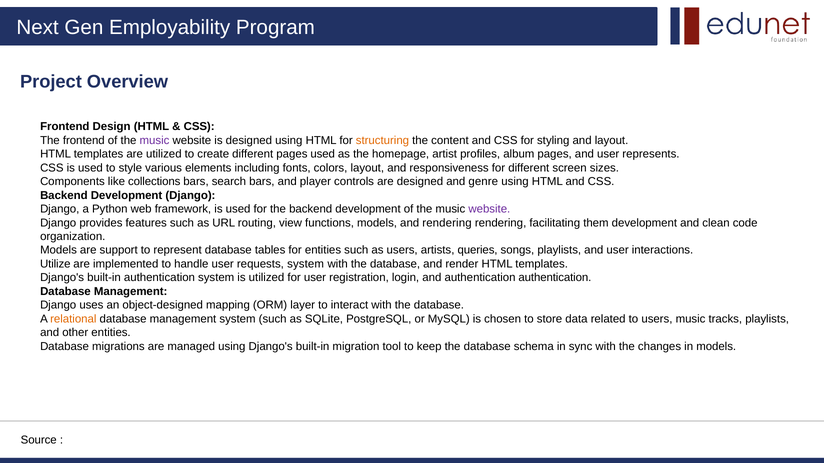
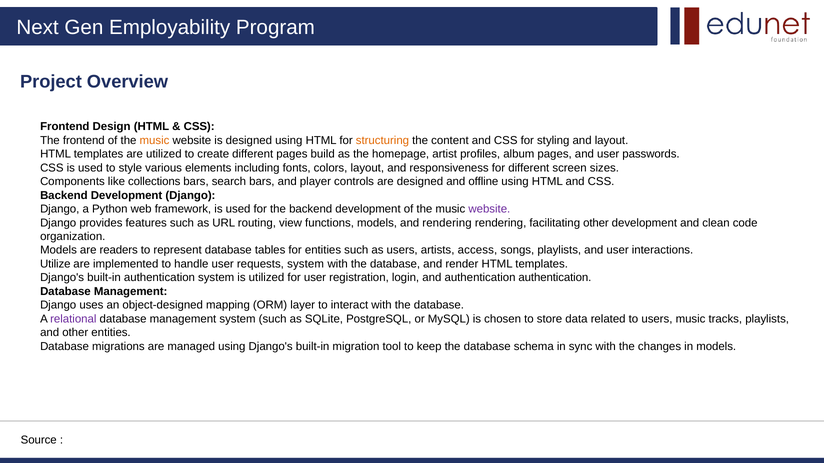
music at (154, 140) colour: purple -> orange
pages used: used -> build
represents: represents -> passwords
genre: genre -> offline
facilitating them: them -> other
support: support -> readers
queries: queries -> access
relational colour: orange -> purple
